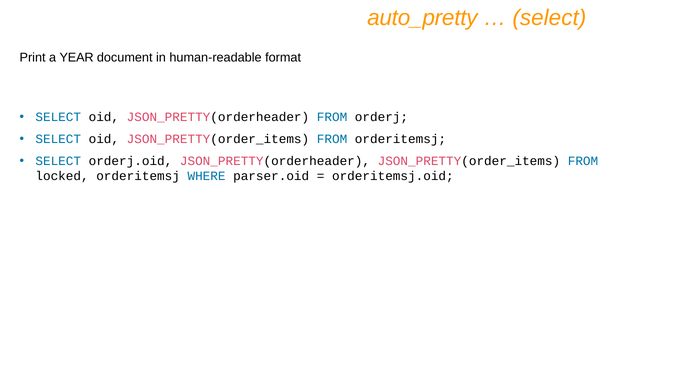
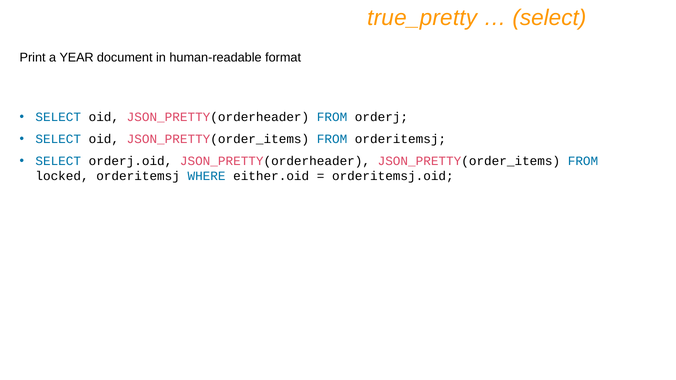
auto_pretty: auto_pretty -> true_pretty
parser.oid: parser.oid -> either.oid
